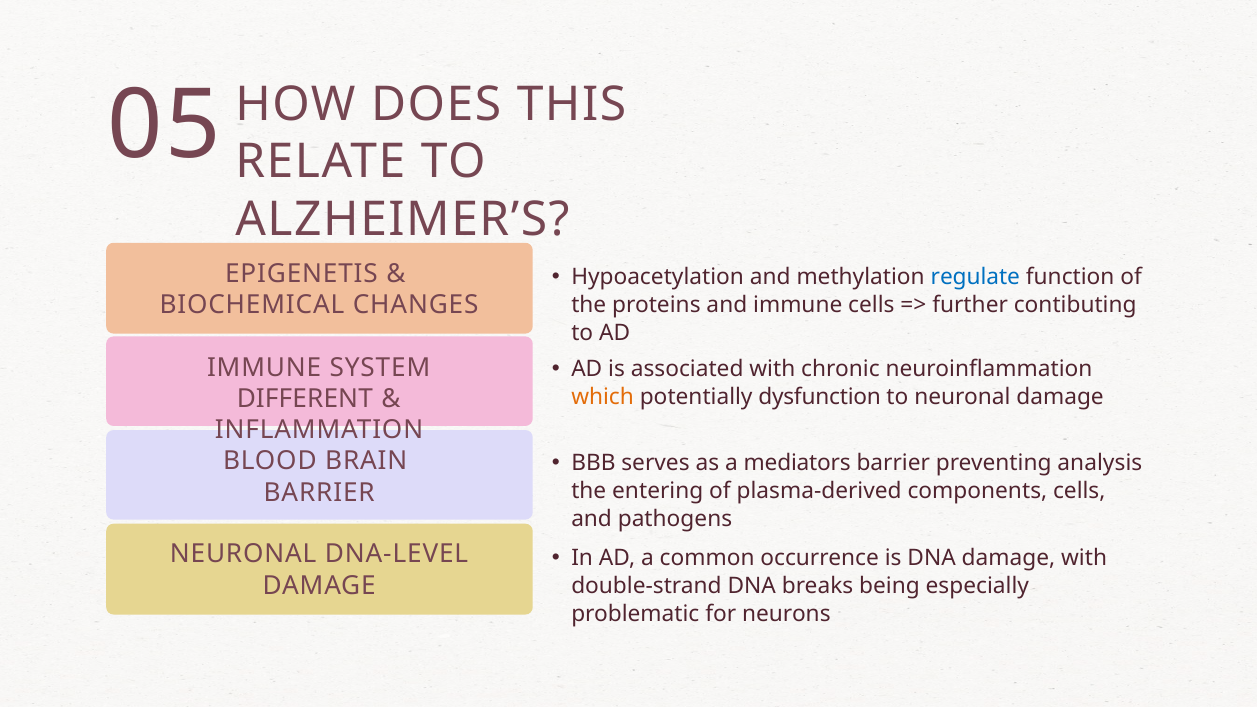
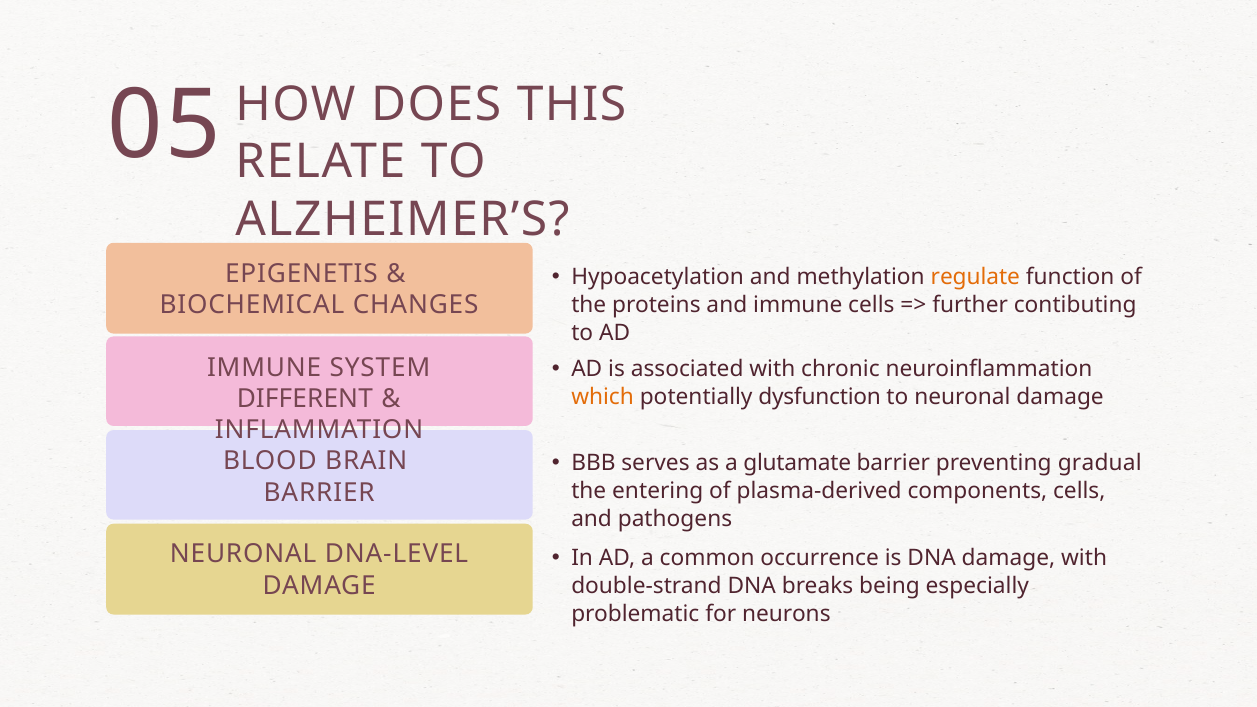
regulate colour: blue -> orange
mediators: mediators -> glutamate
analysis: analysis -> gradual
